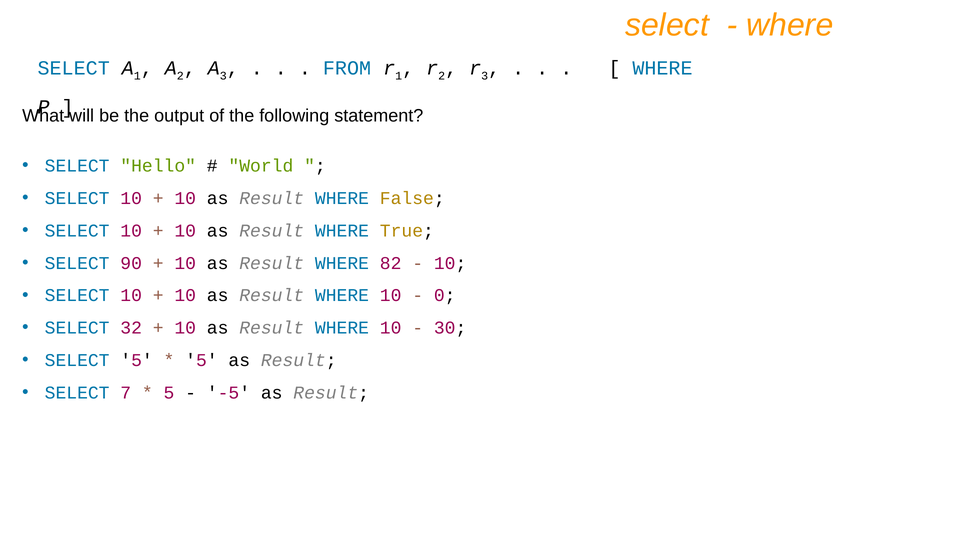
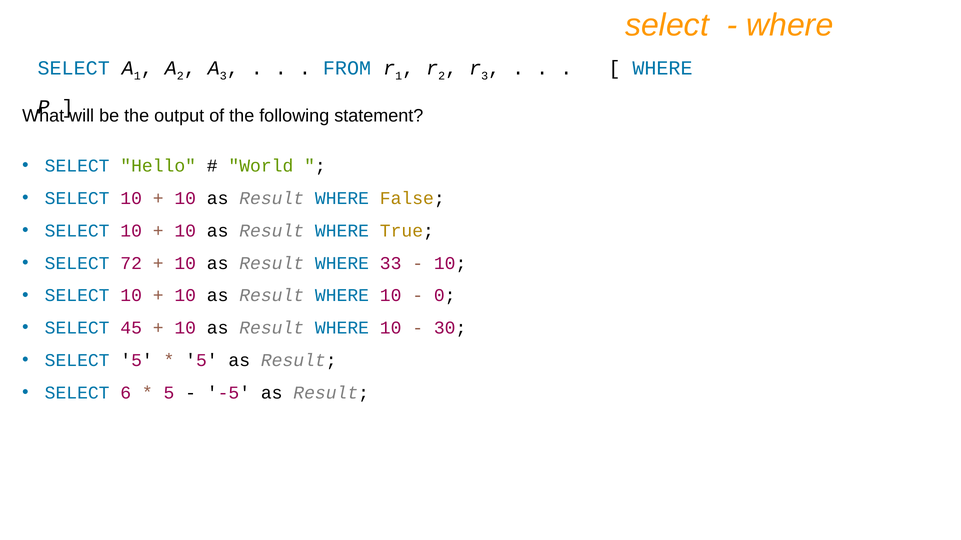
90: 90 -> 72
82: 82 -> 33
32: 32 -> 45
7: 7 -> 6
